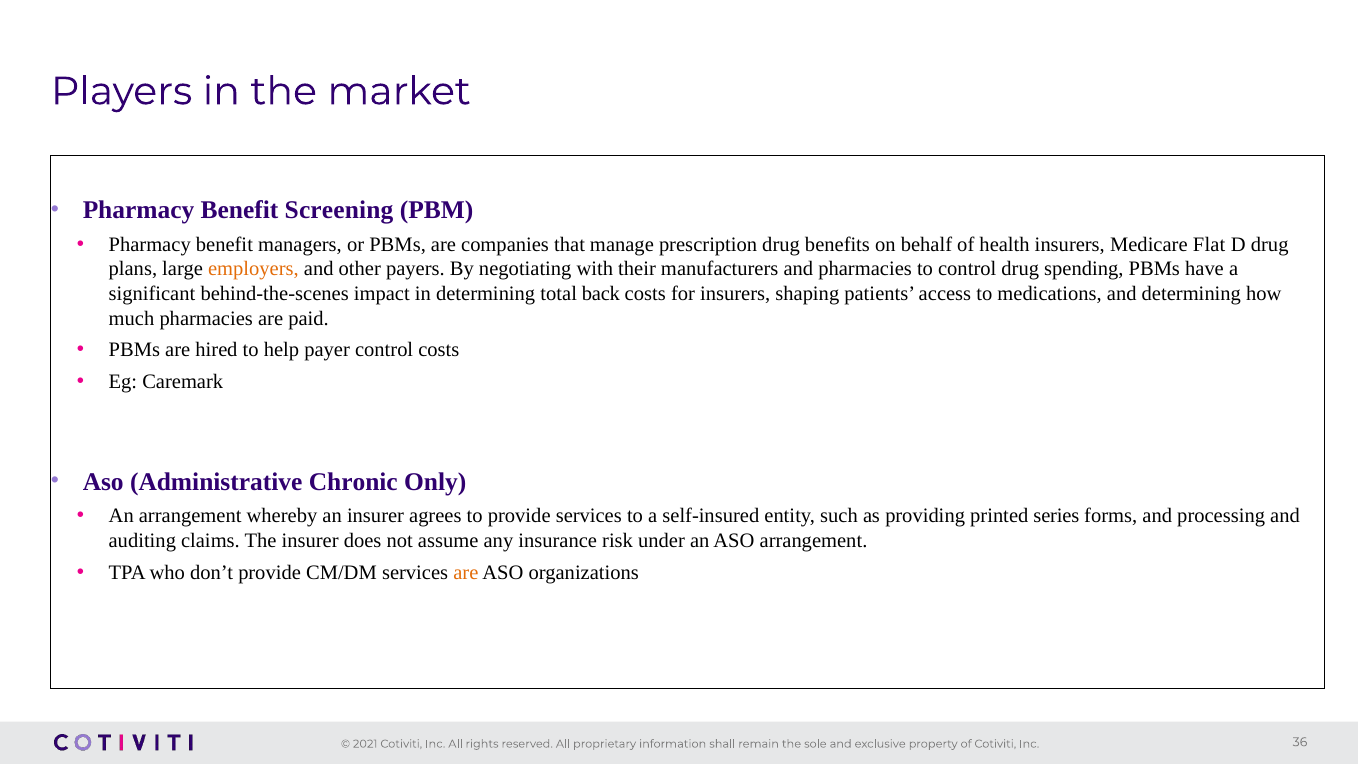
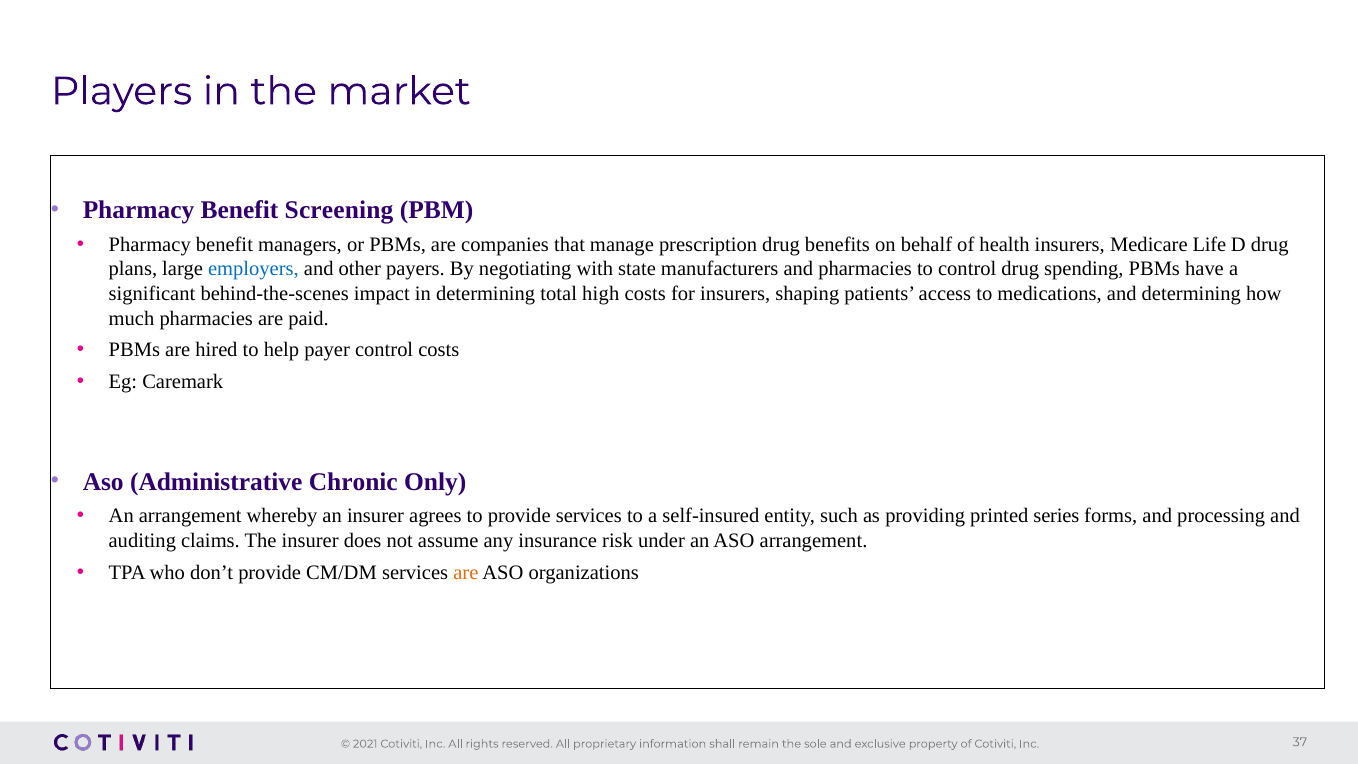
Flat: Flat -> Life
employers colour: orange -> blue
their: their -> state
back: back -> high
36: 36 -> 37
